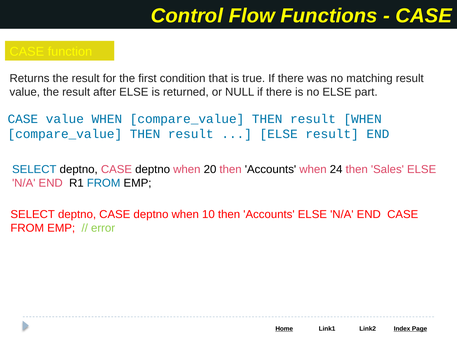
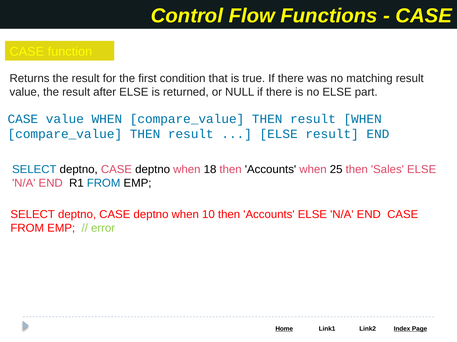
20: 20 -> 18
24: 24 -> 25
